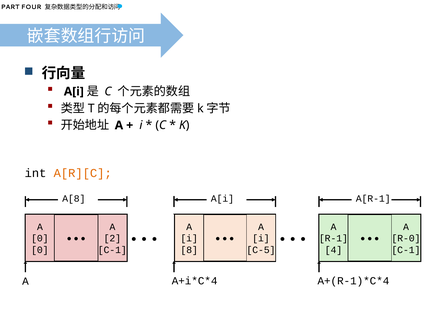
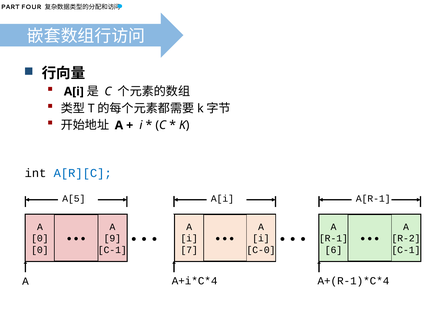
A[R][C colour: orange -> blue
A[8: A[8 -> A[5
2: 2 -> 9
R-0: R-0 -> R-2
8: 8 -> 7
C-5: C-5 -> C-0
4: 4 -> 6
